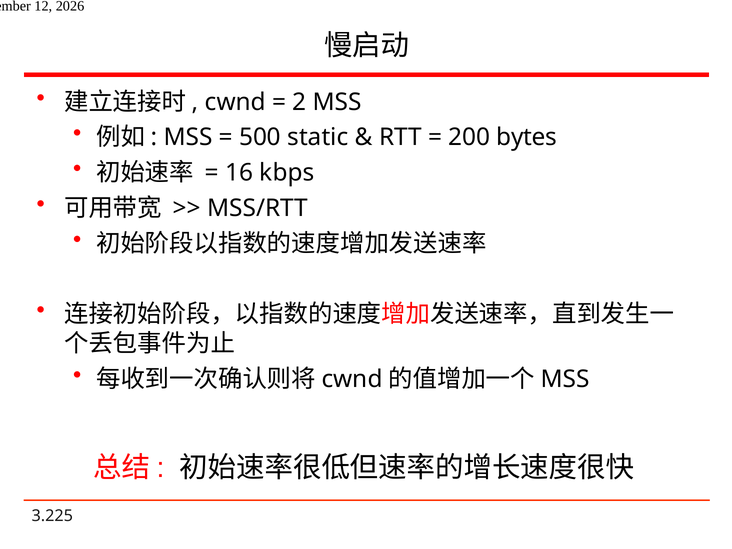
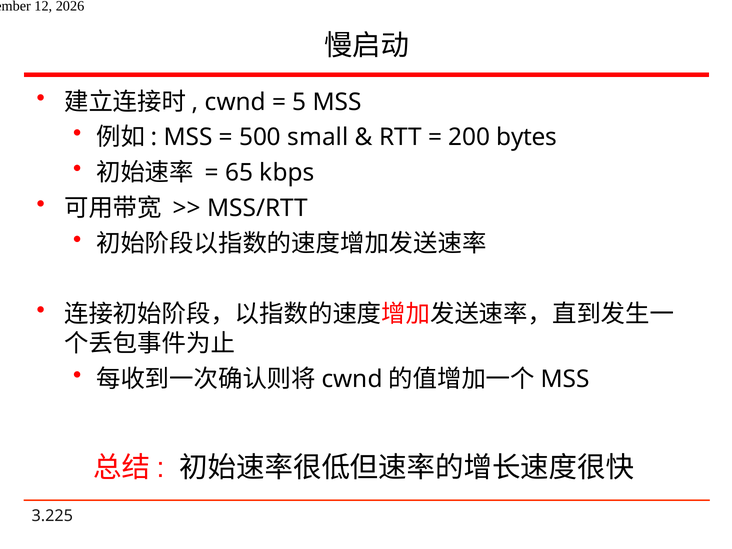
2: 2 -> 5
static: static -> small
16: 16 -> 65
